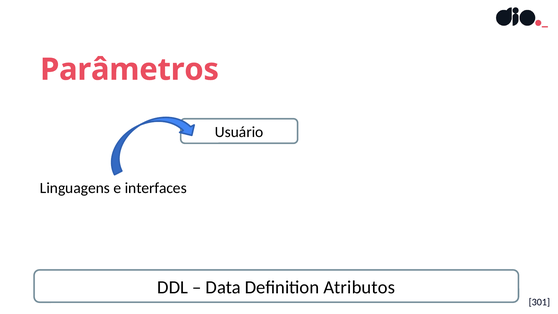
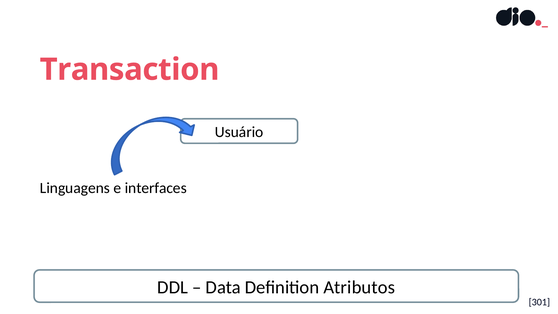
Parâmetros: Parâmetros -> Transaction
